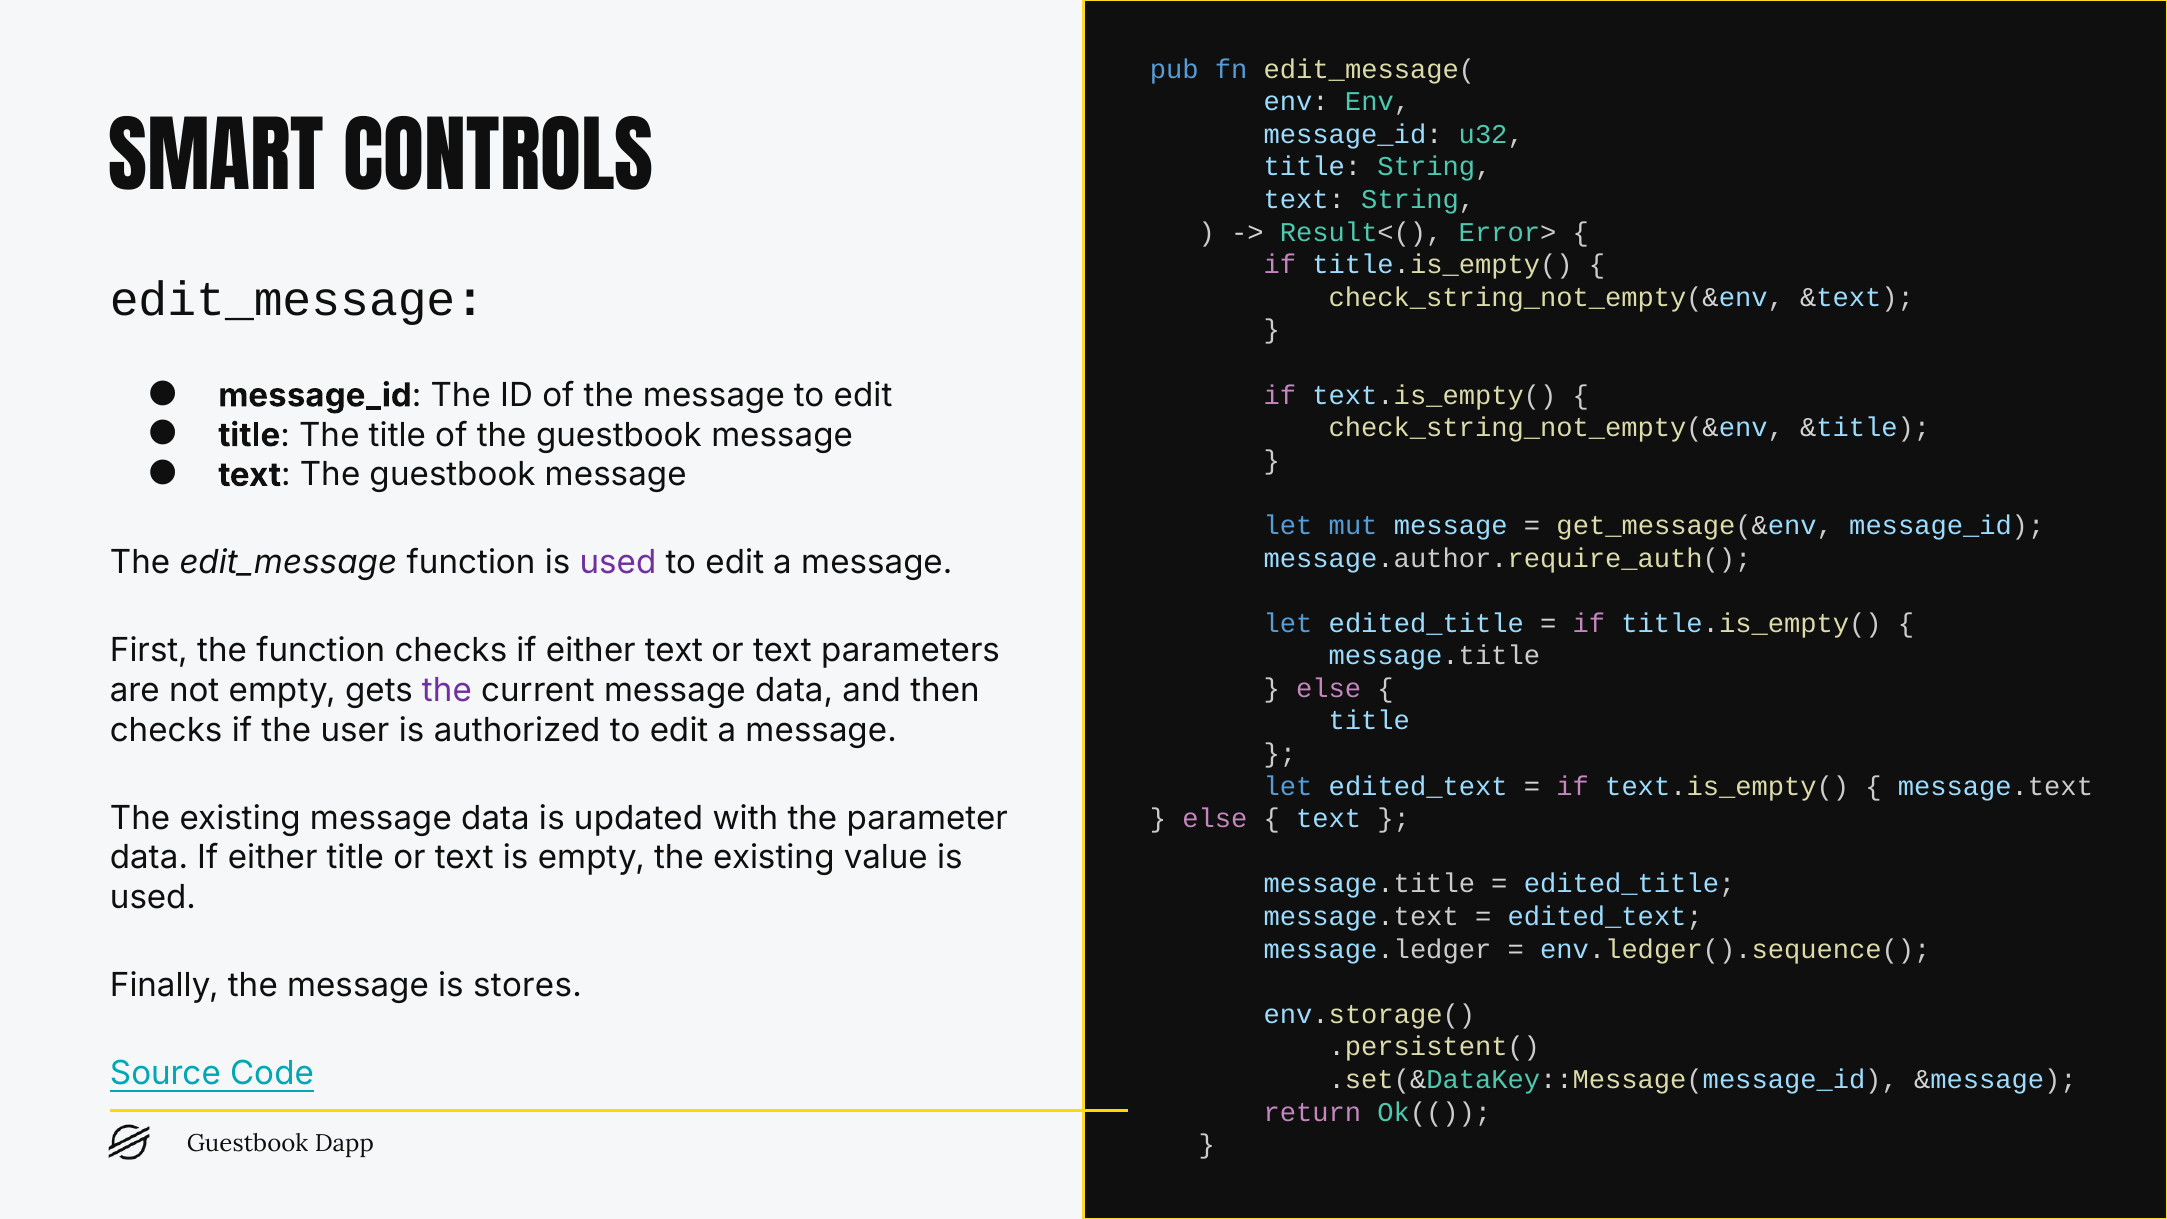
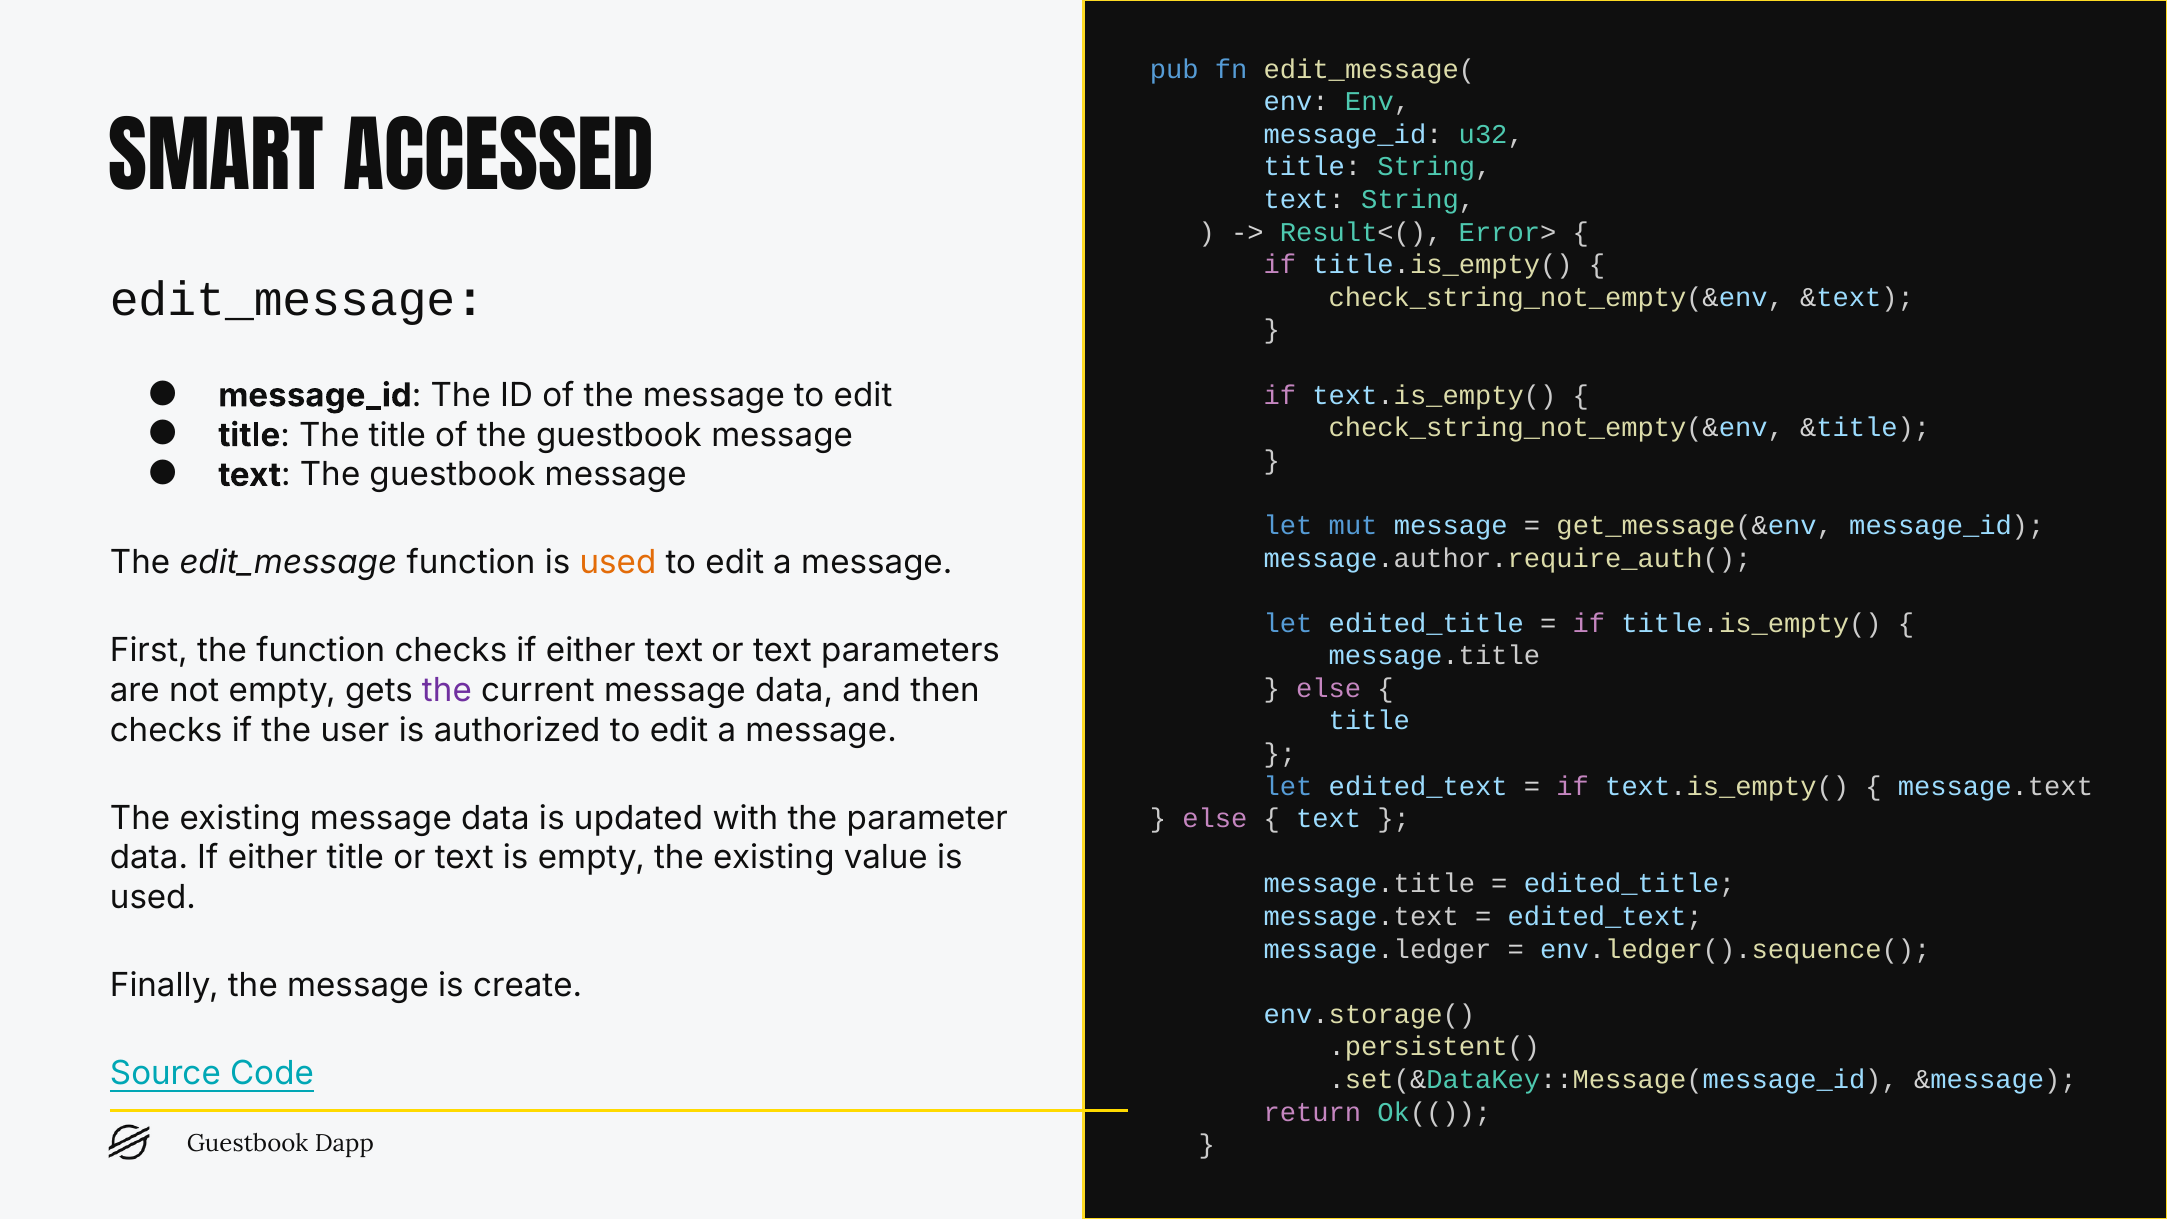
CONTROLS: CONTROLS -> ACCESSED
used at (618, 563) colour: purple -> orange
stores: stores -> create
